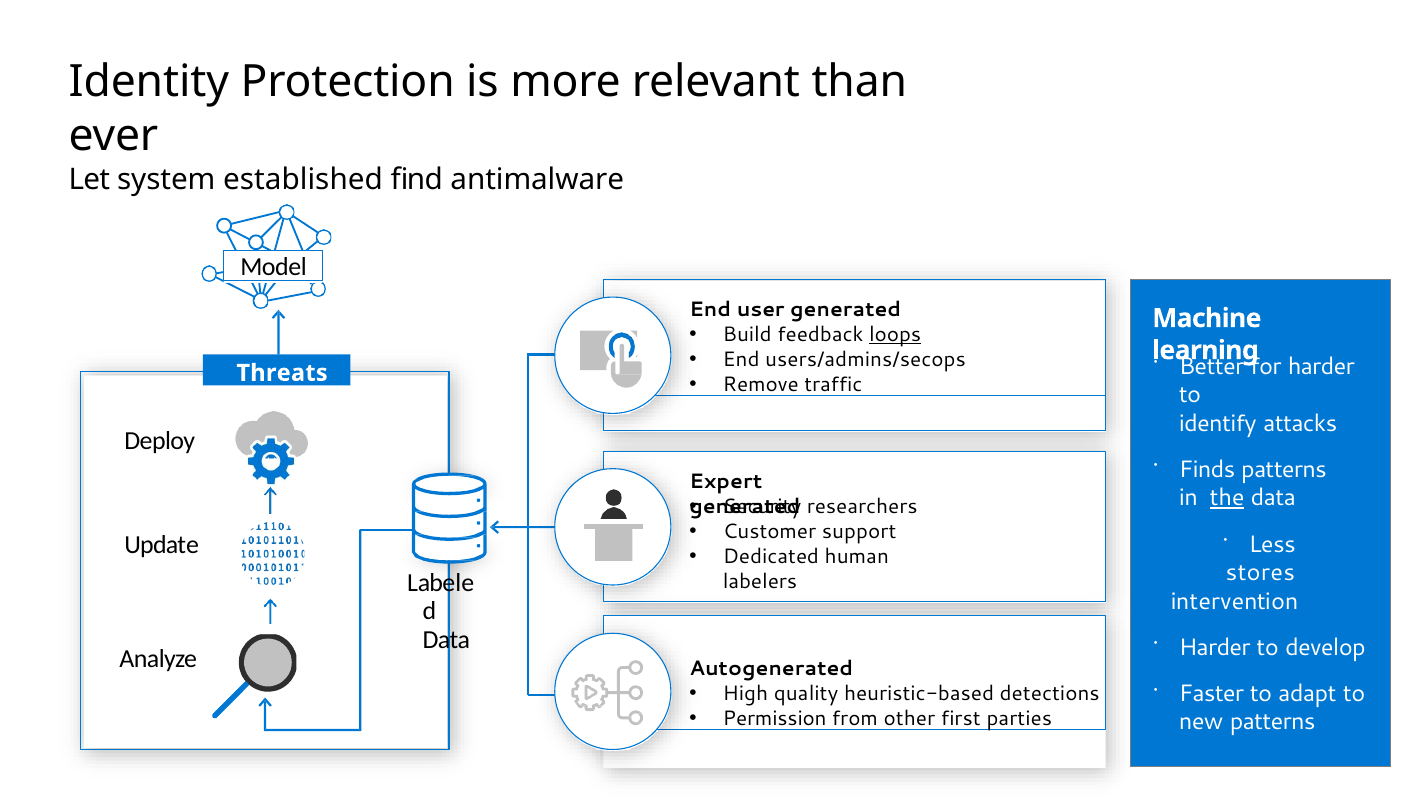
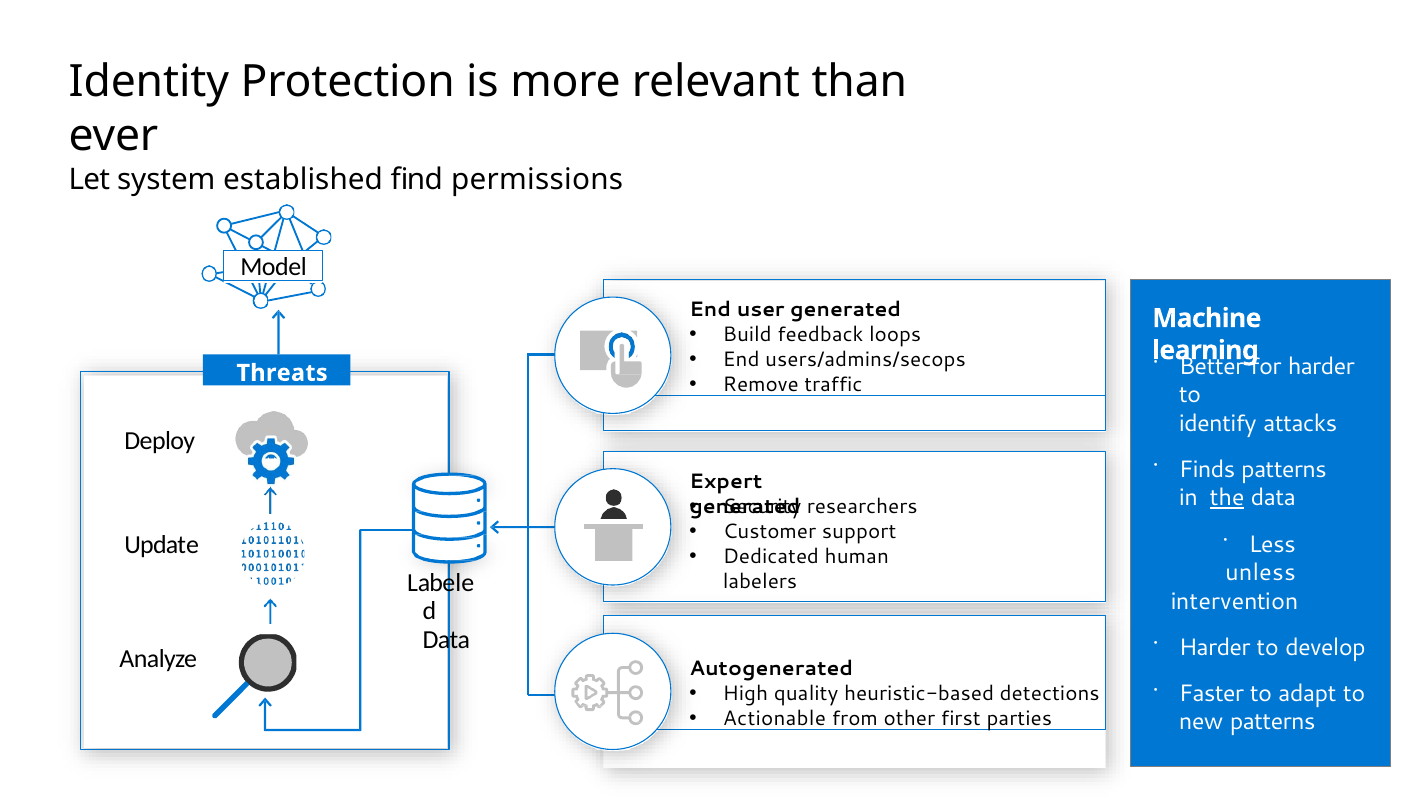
antimalware: antimalware -> permissions
loops underline: present -> none
stores: stores -> unless
Permission: Permission -> Actionable
